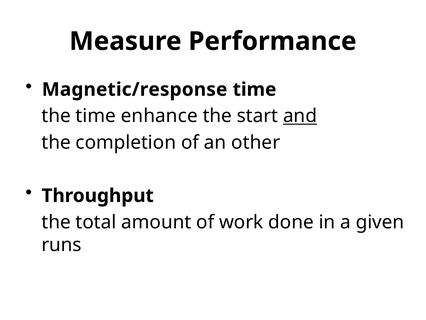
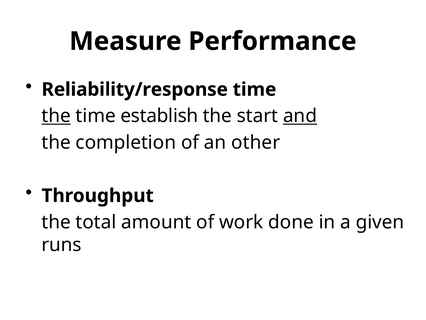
Magnetic/response: Magnetic/response -> Reliability/response
the at (56, 116) underline: none -> present
enhance: enhance -> establish
